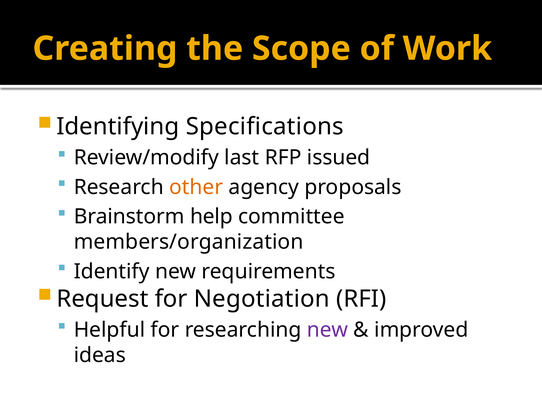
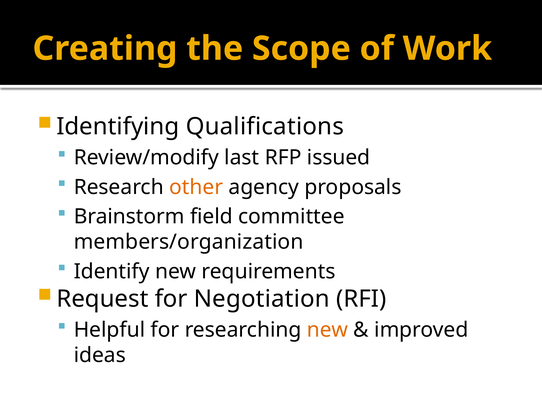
Specifications: Specifications -> Qualifications
help: help -> field
new at (327, 330) colour: purple -> orange
